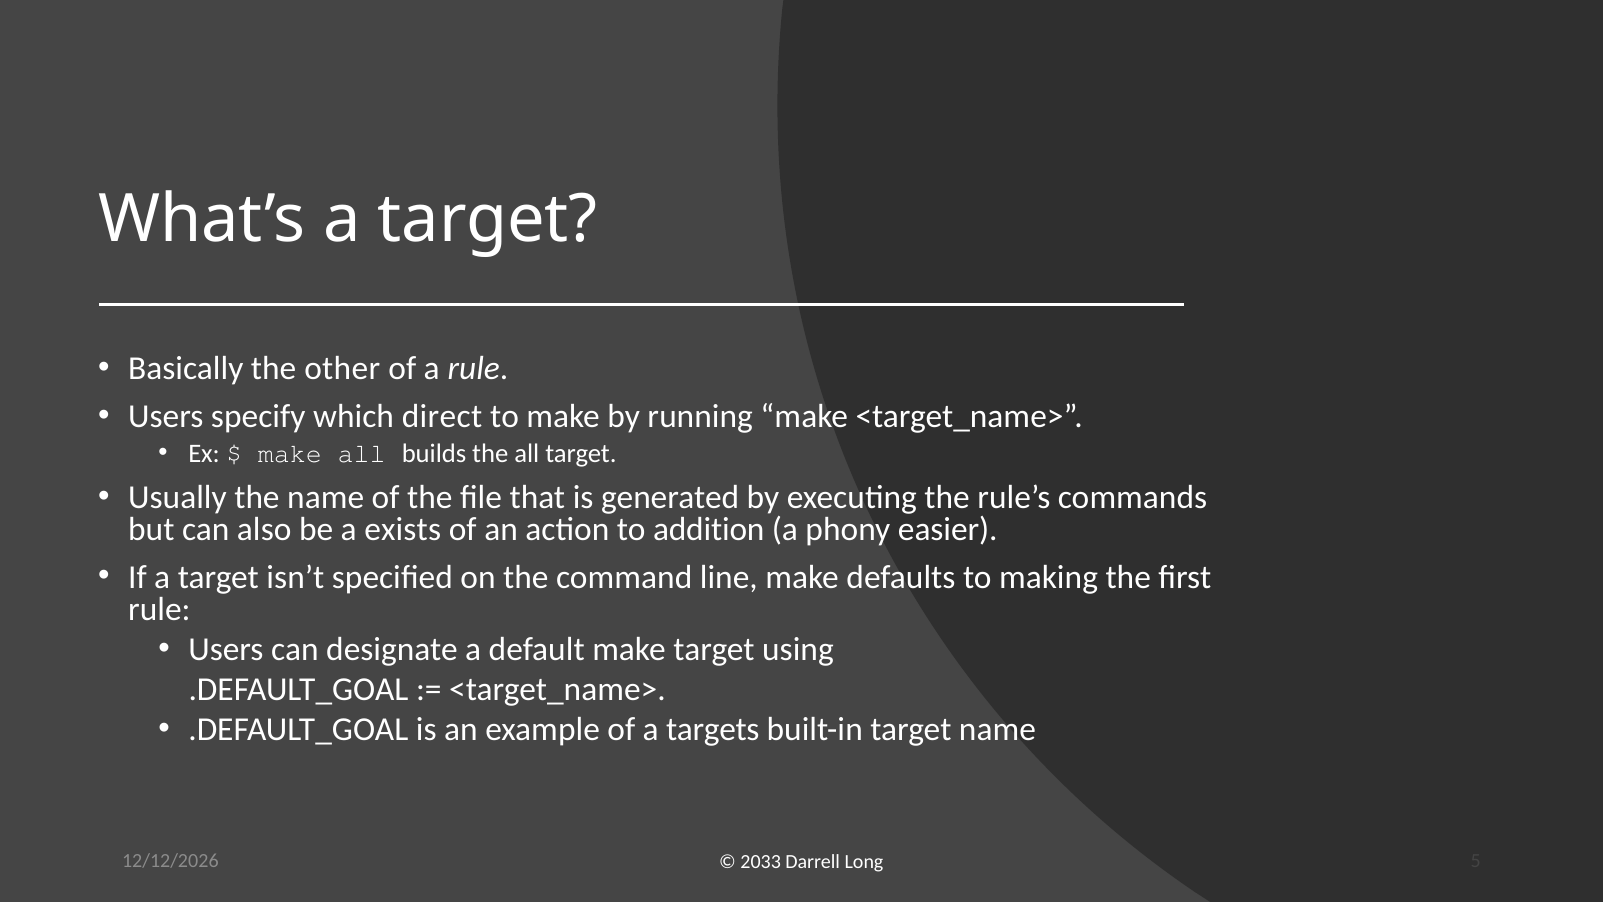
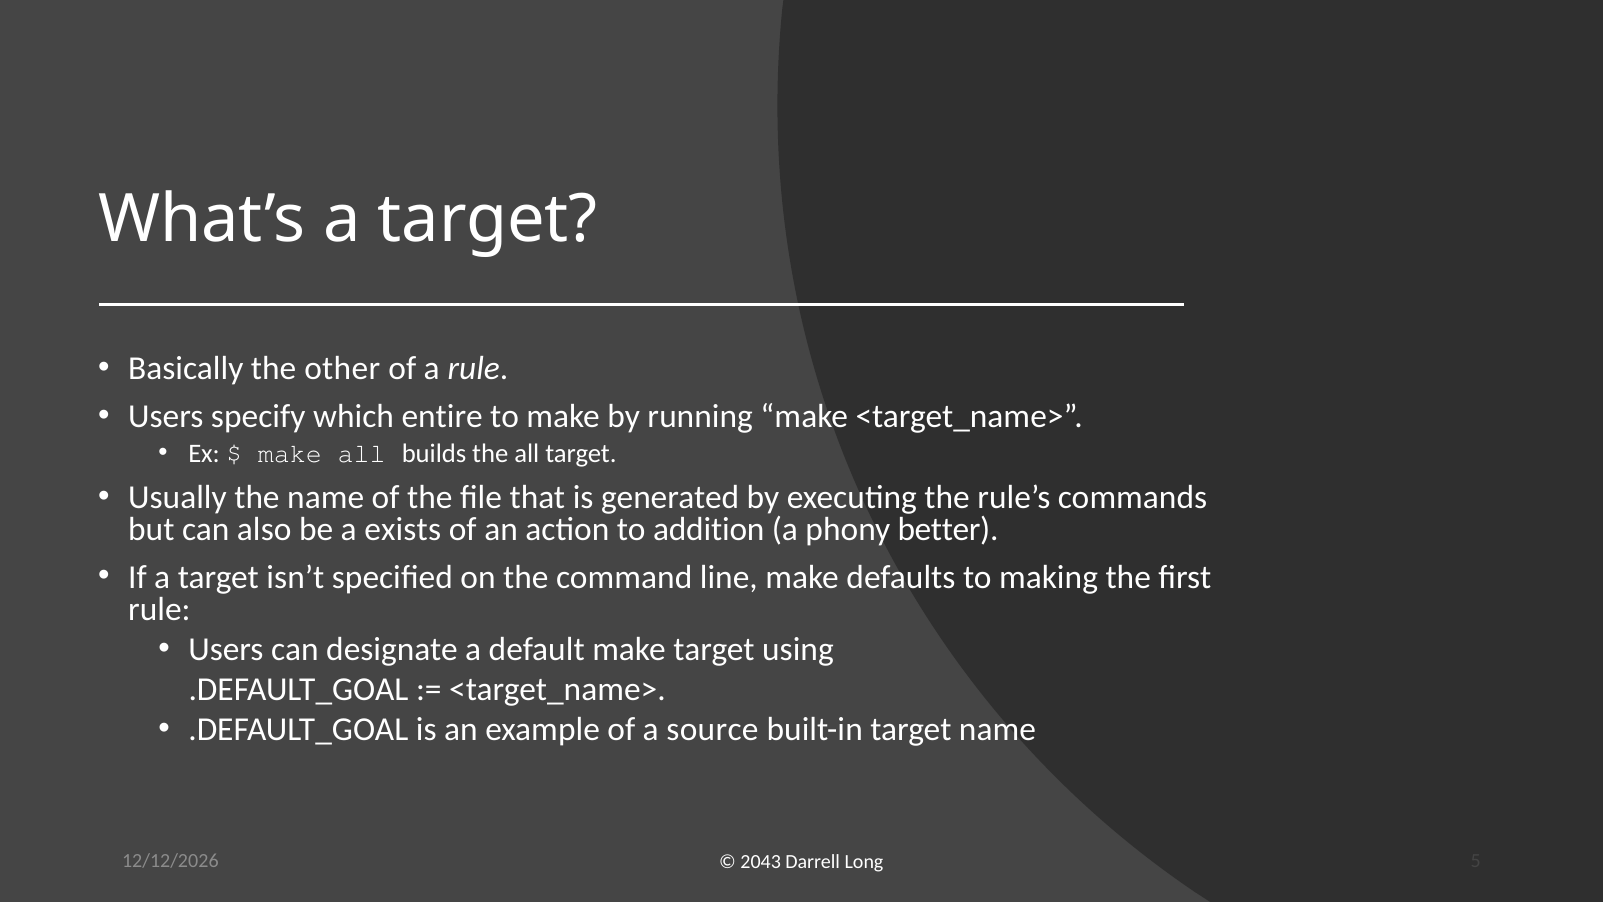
direct: direct -> entire
easier: easier -> better
targets: targets -> source
2033: 2033 -> 2043
